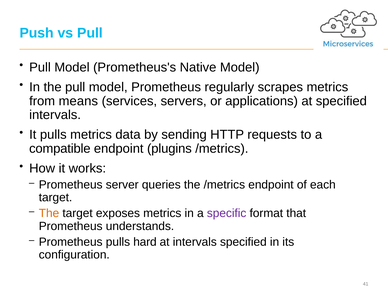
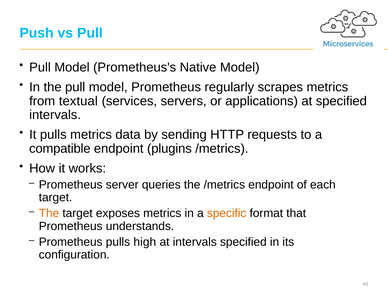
means: means -> textual
specific colour: purple -> orange
hard: hard -> high
